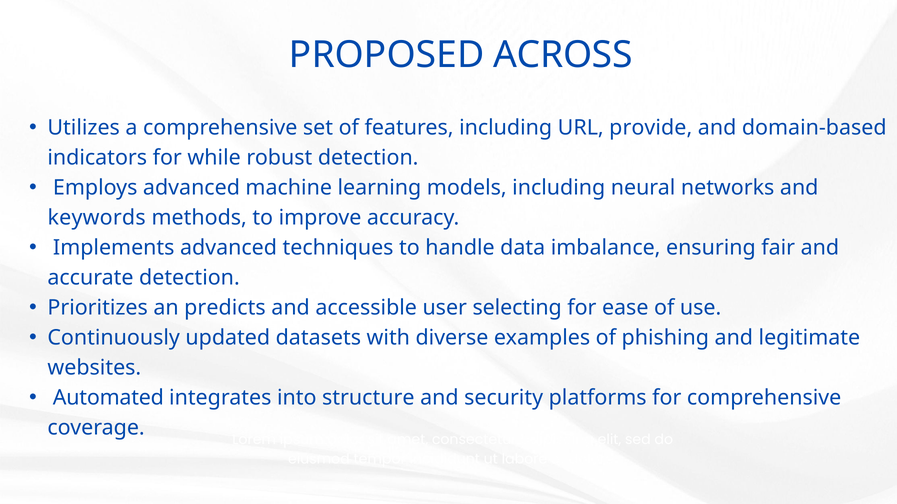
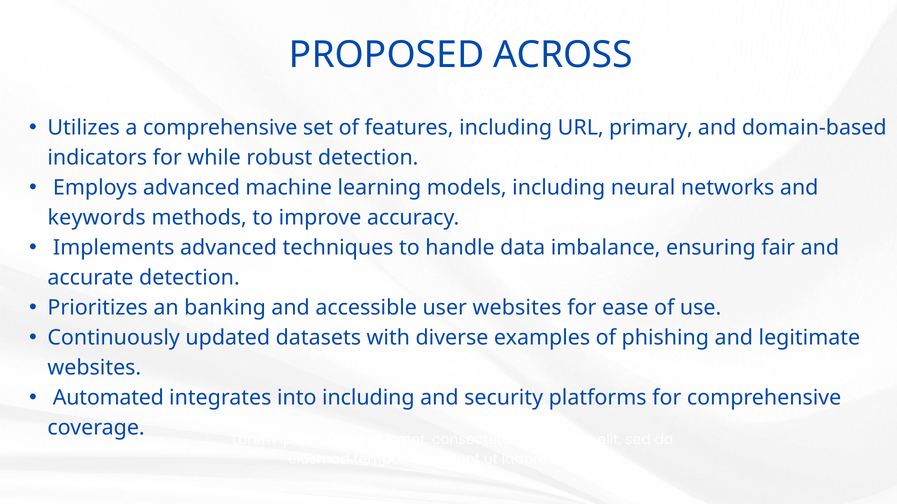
provide: provide -> primary
predicts: predicts -> banking
user selecting: selecting -> websites
into structure: structure -> including
